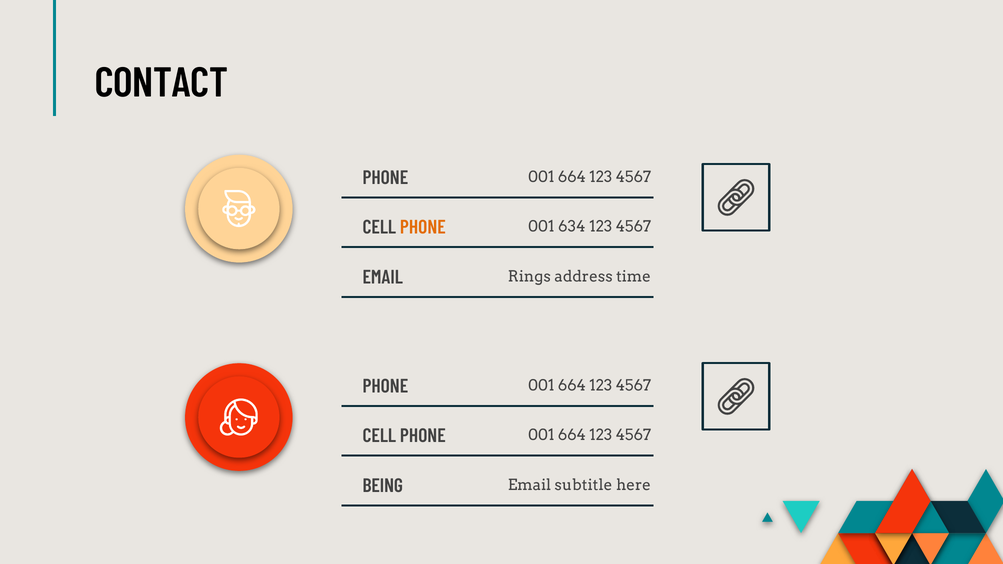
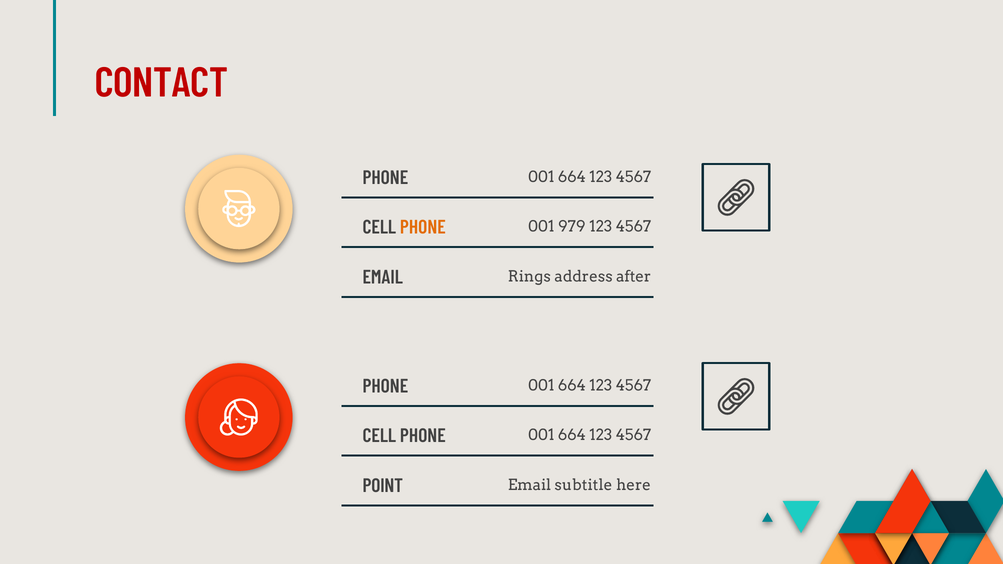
CONTACT colour: black -> red
634: 634 -> 979
time: time -> after
BEING: BEING -> POINT
